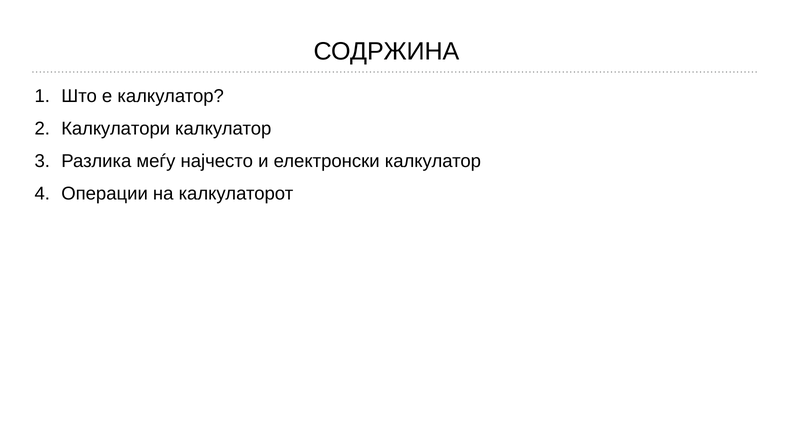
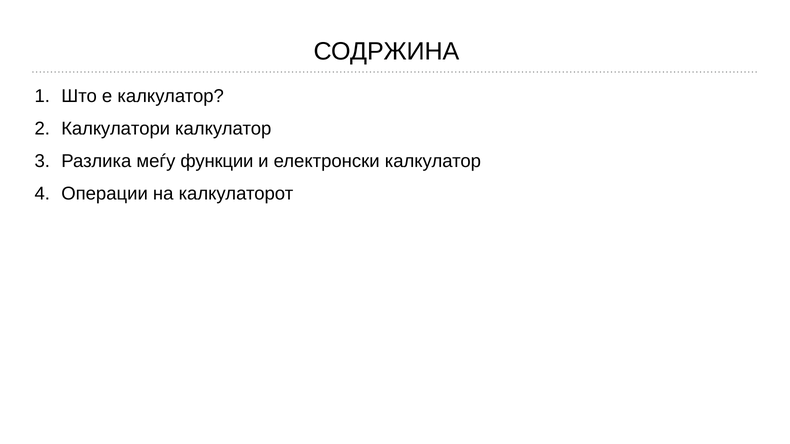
најчесто: најчесто -> функции
